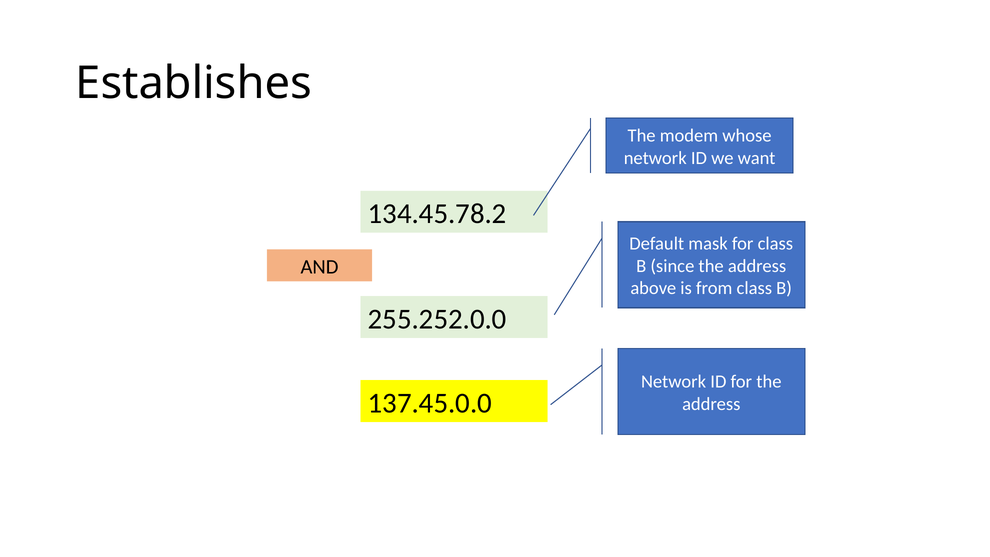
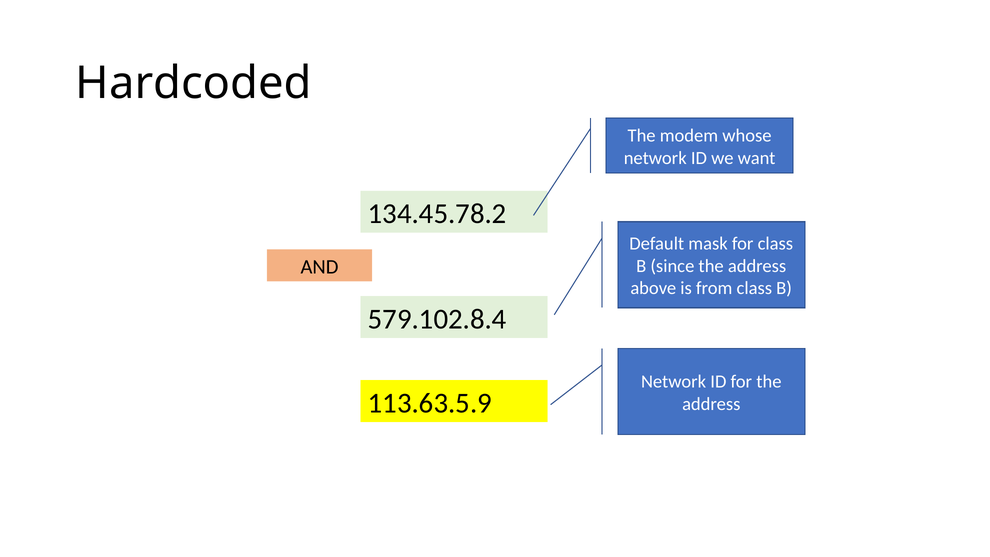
Establishes: Establishes -> Hardcoded
255.252.0.0: 255.252.0.0 -> 579.102.8.4
137.45.0.0: 137.45.0.0 -> 113.63.5.9
